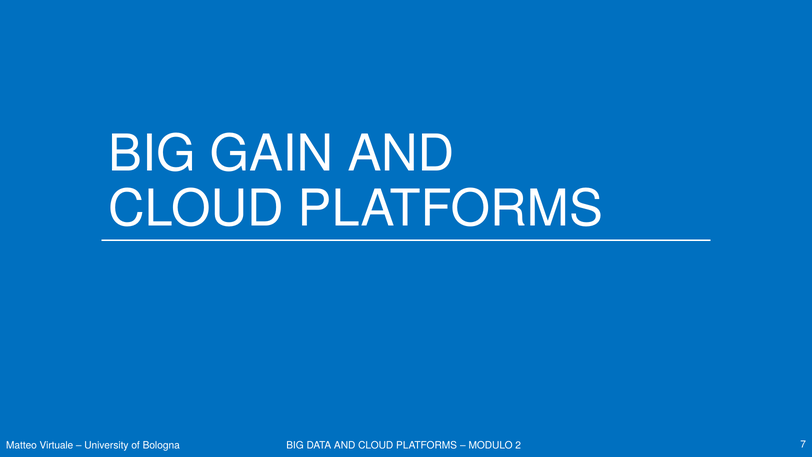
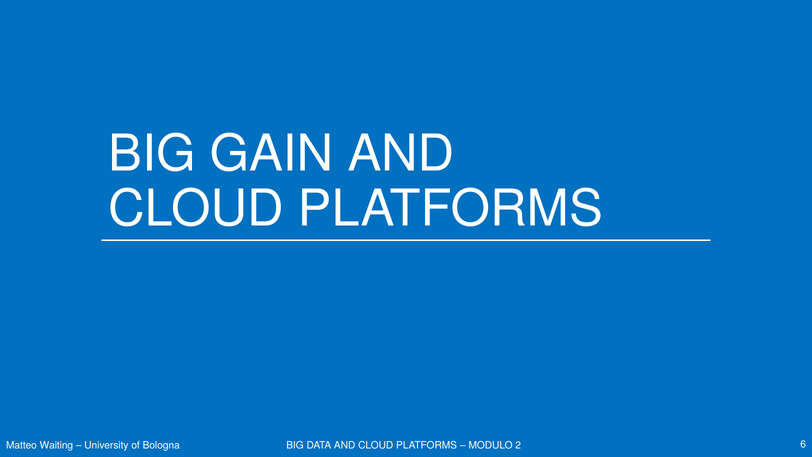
Virtuale: Virtuale -> Waiting
7: 7 -> 6
